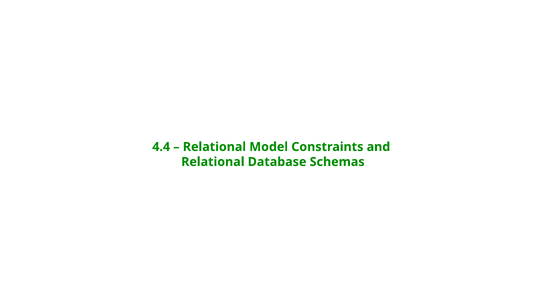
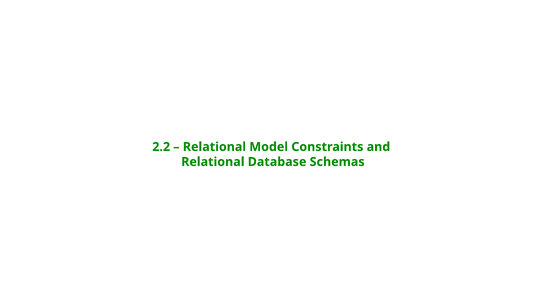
4.4: 4.4 -> 2.2
